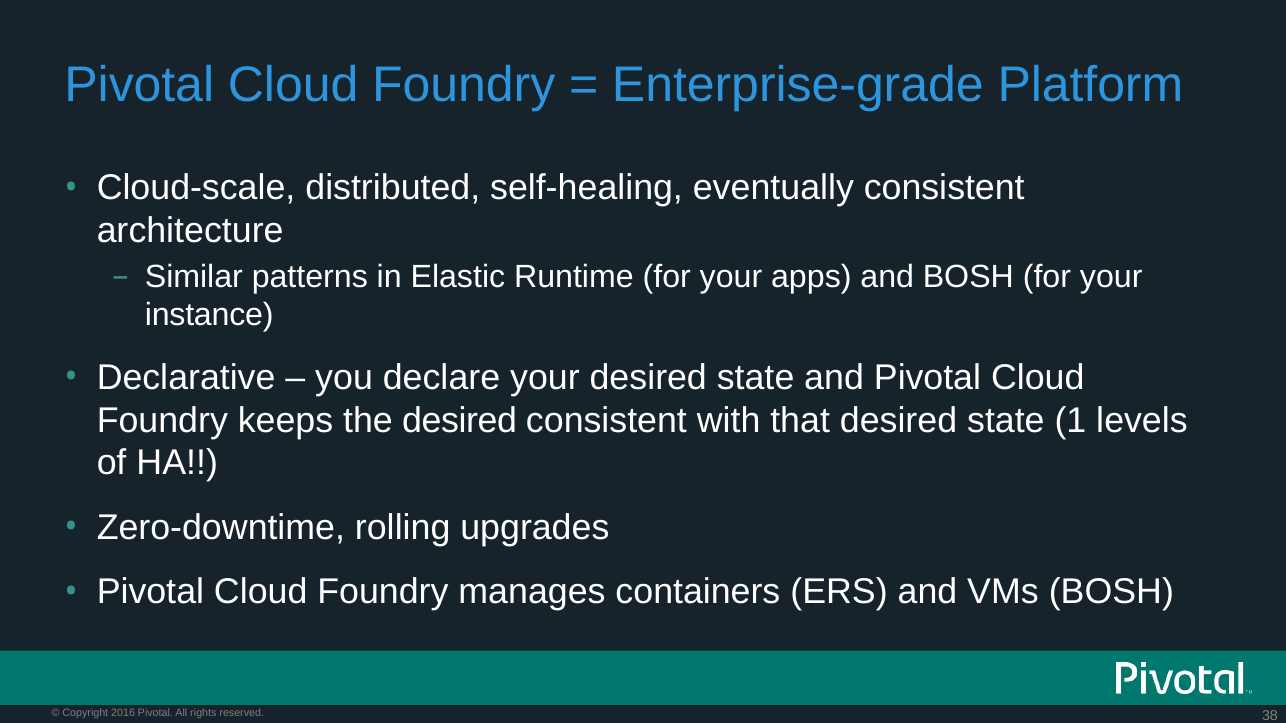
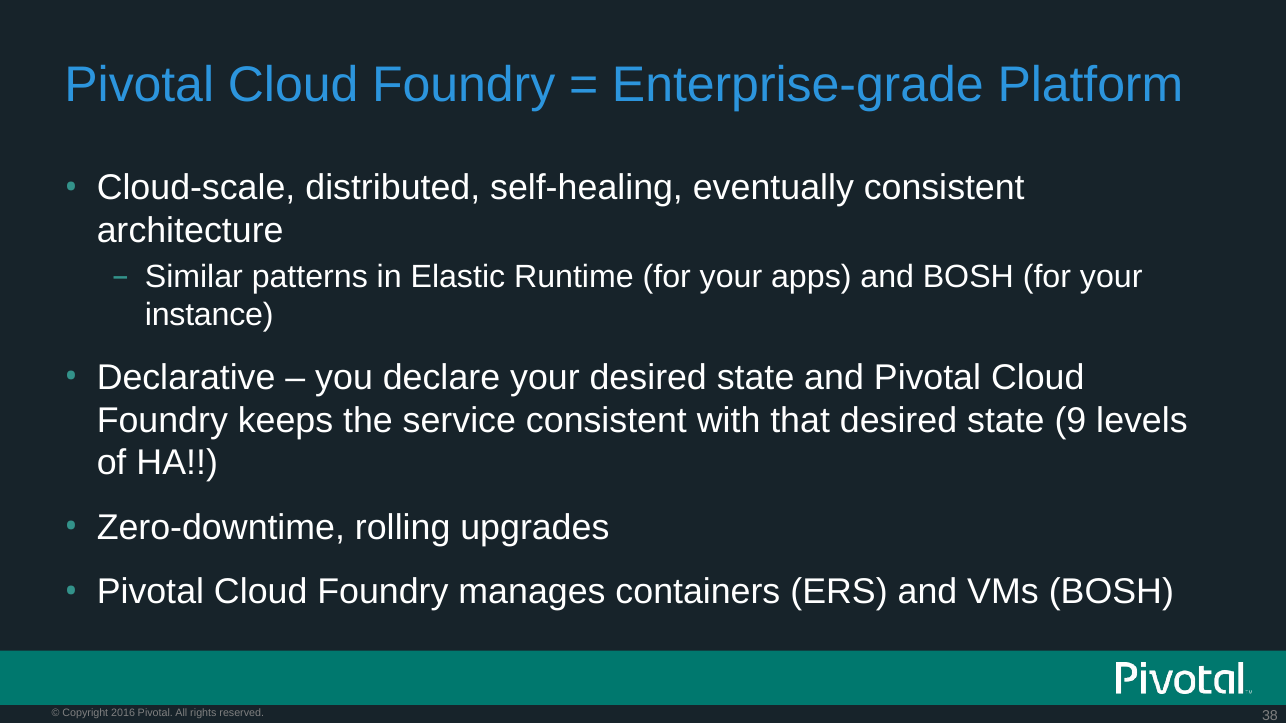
the desired: desired -> service
1: 1 -> 9
